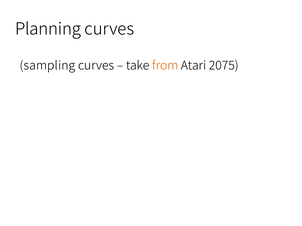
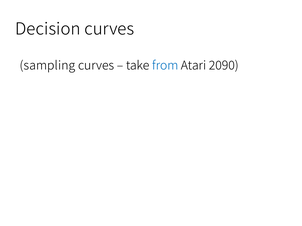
Planning: Planning -> Decision
from colour: orange -> blue
2075: 2075 -> 2090
